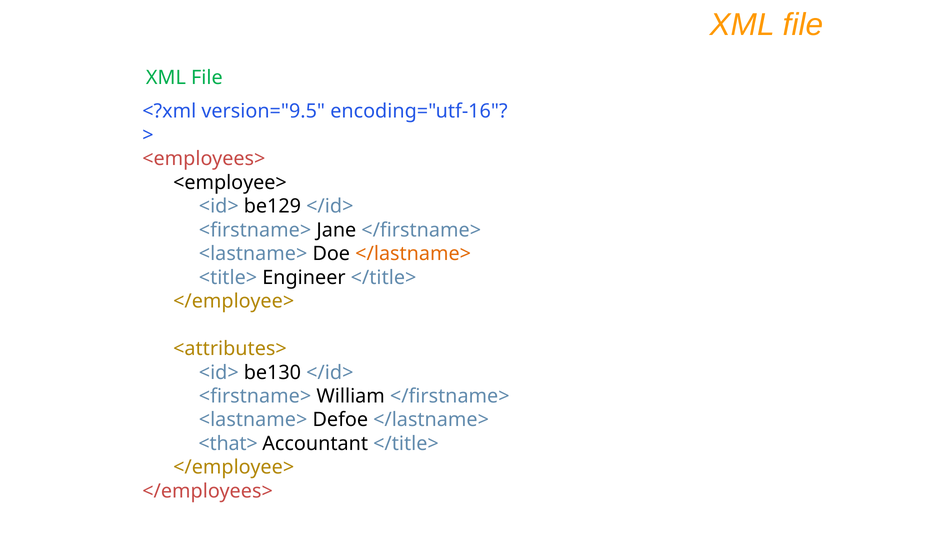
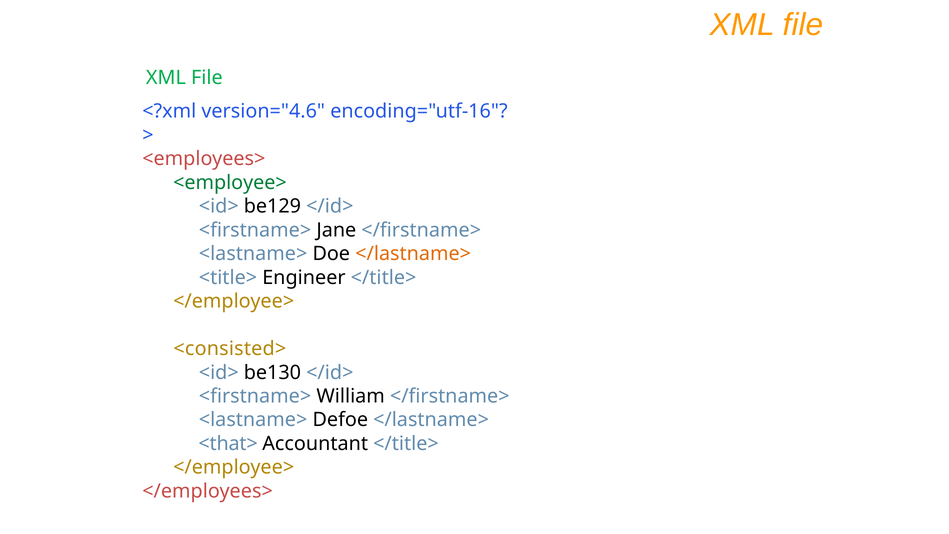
version="9.5: version="9.5 -> version="4.6
<employee> colour: black -> green
<attributes>: <attributes> -> <consisted>
